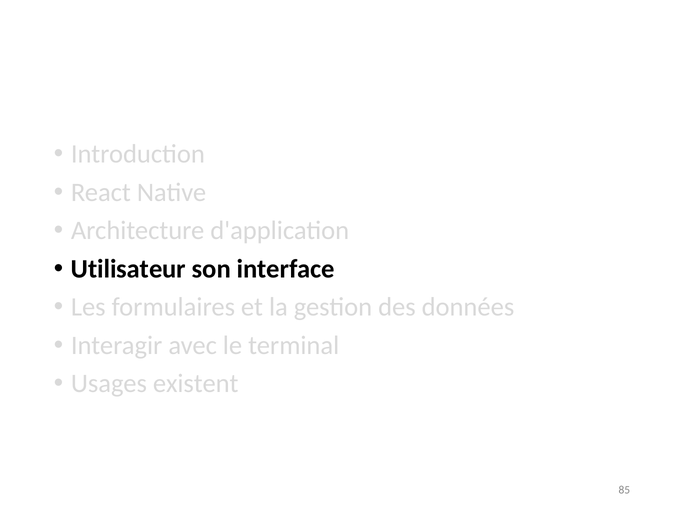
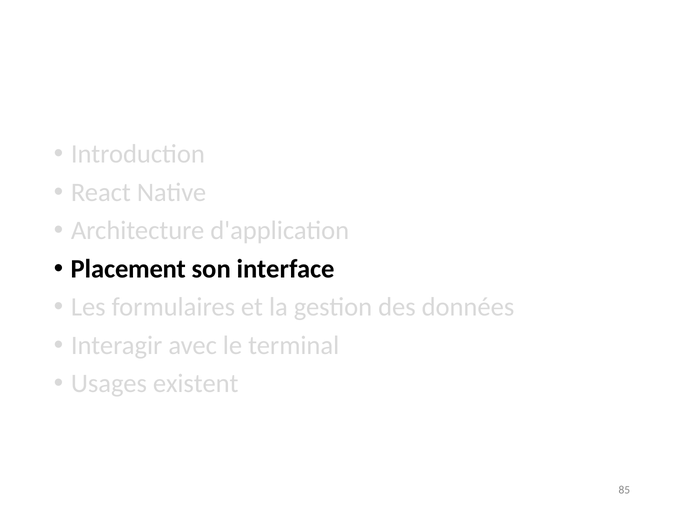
Utilisateur: Utilisateur -> Placement
